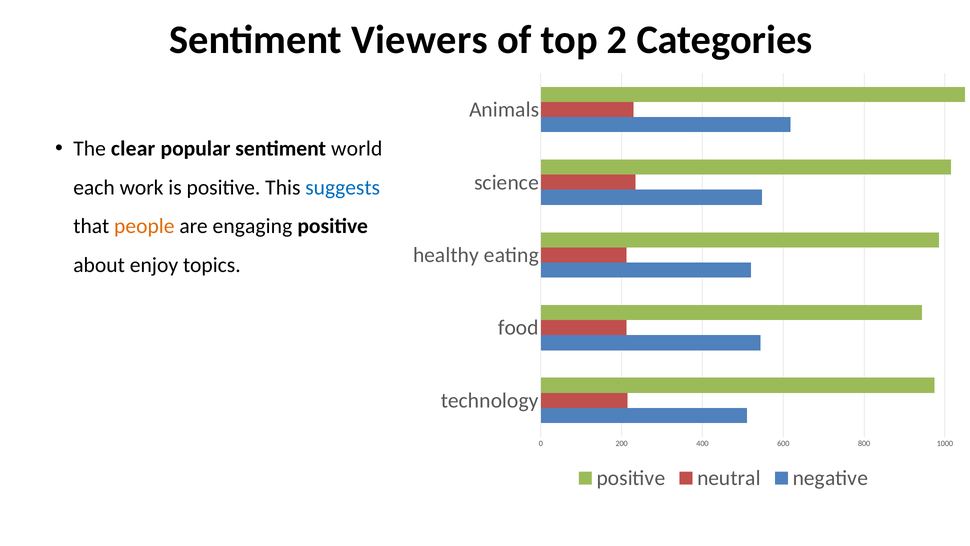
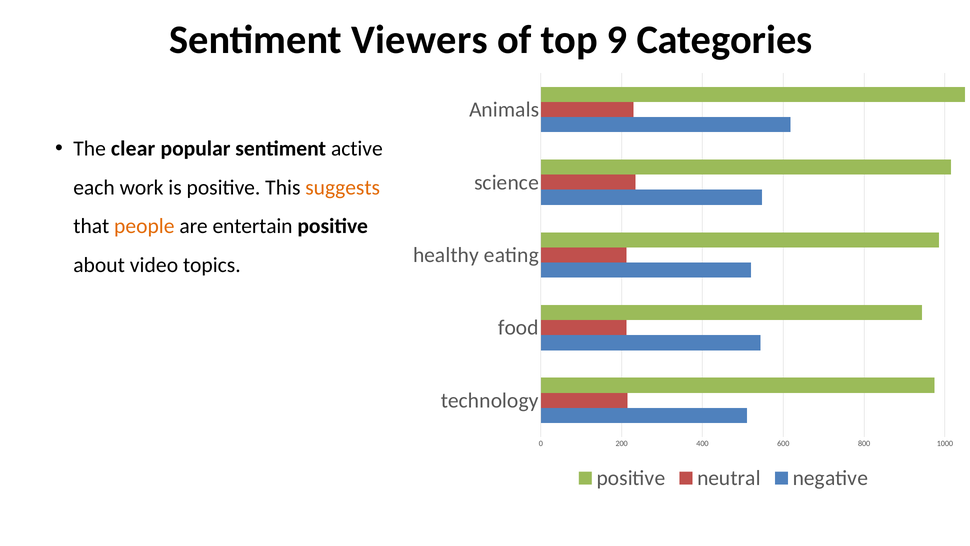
2: 2 -> 9
world: world -> active
suggests colour: blue -> orange
engaging: engaging -> entertain
enjoy: enjoy -> video
